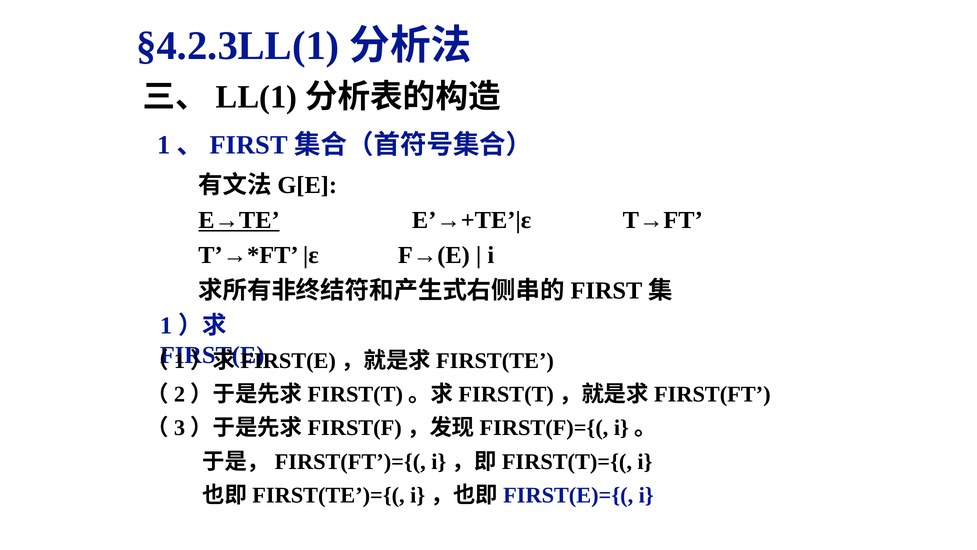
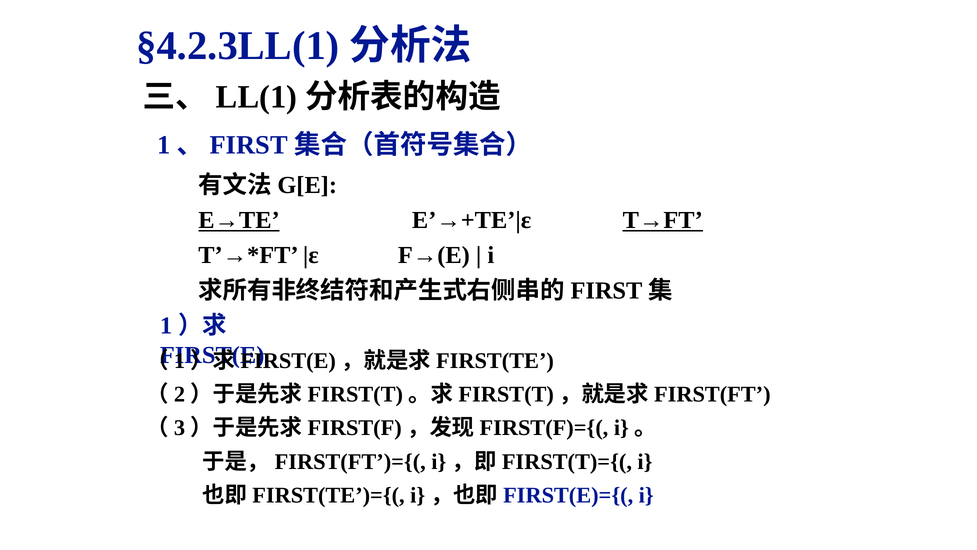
T→FT underline: none -> present
